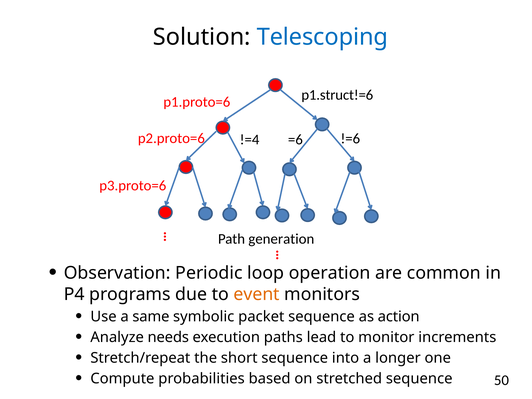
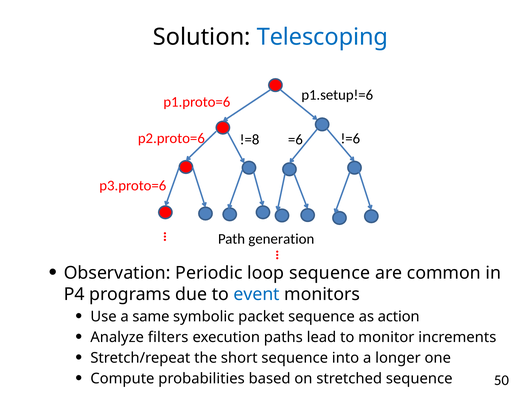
p1.struct!=6: p1.struct!=6 -> p1.setup!=6
!=4: !=4 -> !=8
loop operation: operation -> sequence
event colour: orange -> blue
needs: needs -> filters
